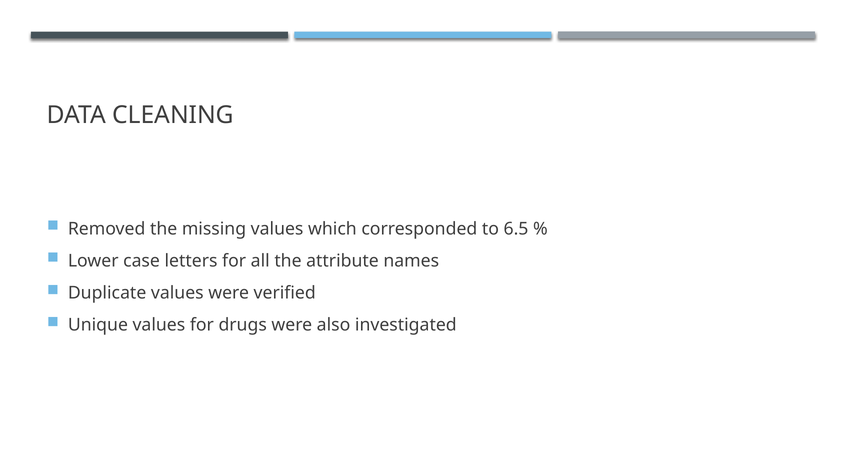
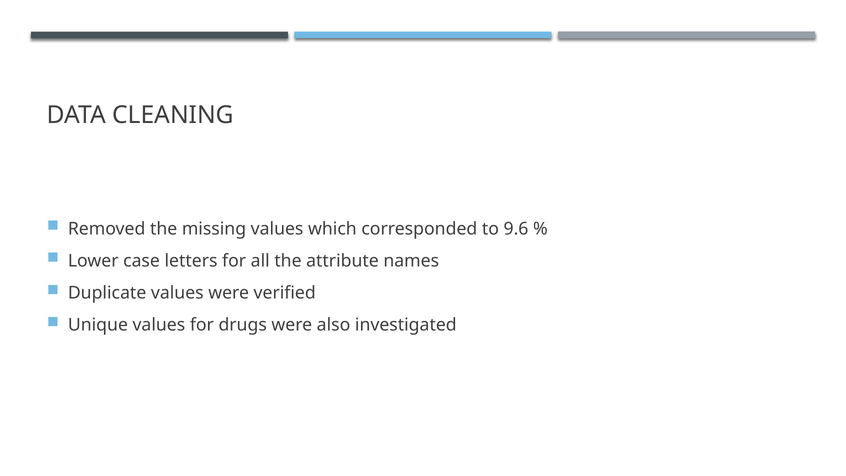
6.5: 6.5 -> 9.6
